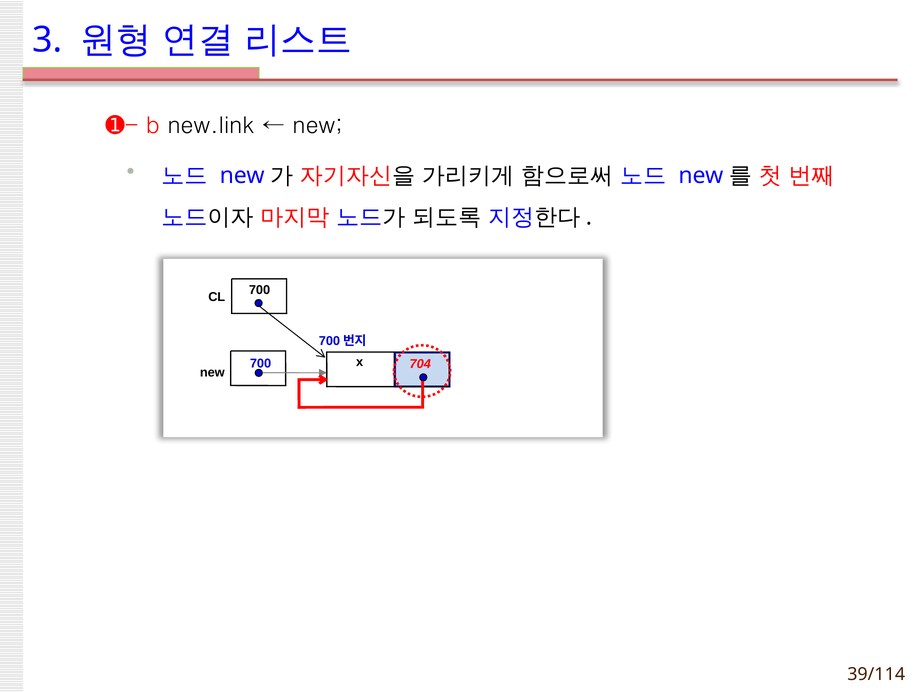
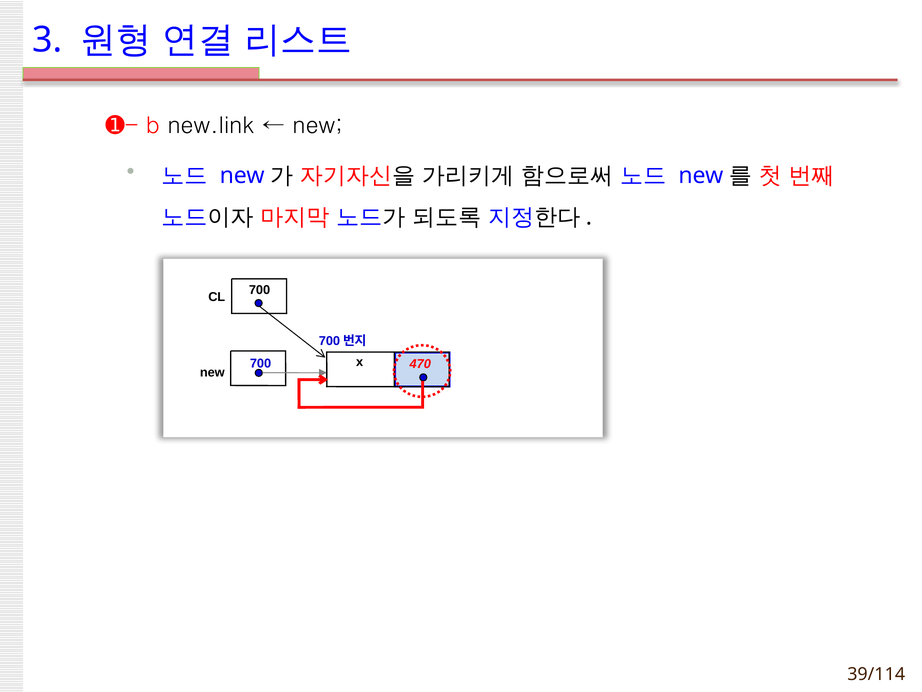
704: 704 -> 470
